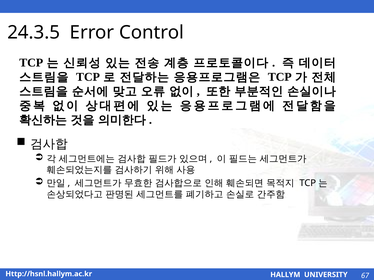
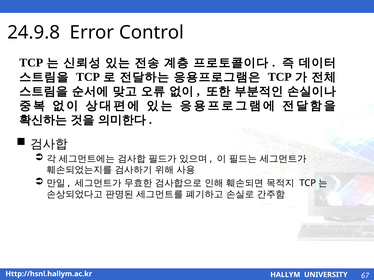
24.3.5: 24.3.5 -> 24.9.8
